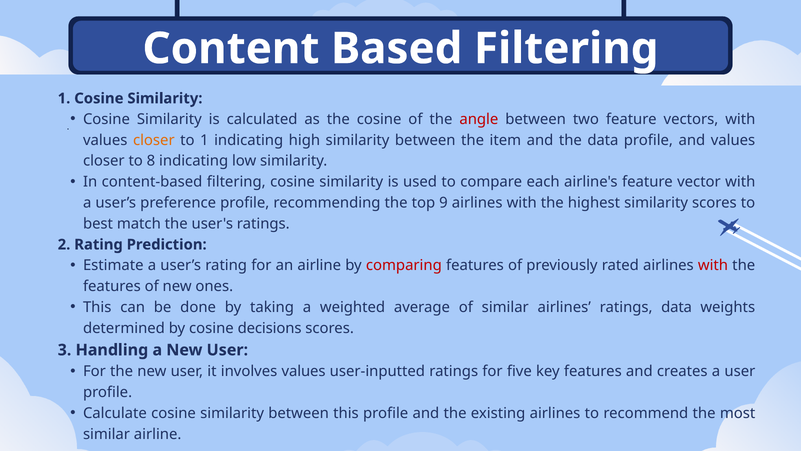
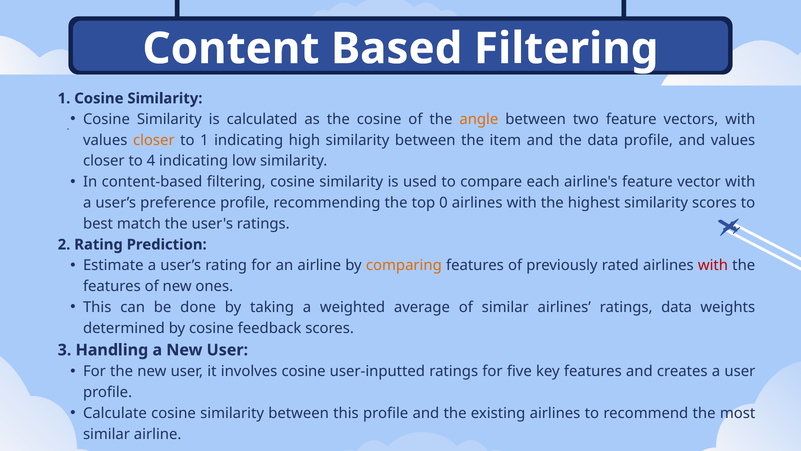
angle colour: red -> orange
8: 8 -> 4
9: 9 -> 0
comparing colour: red -> orange
decisions: decisions -> feedback
involves values: values -> cosine
